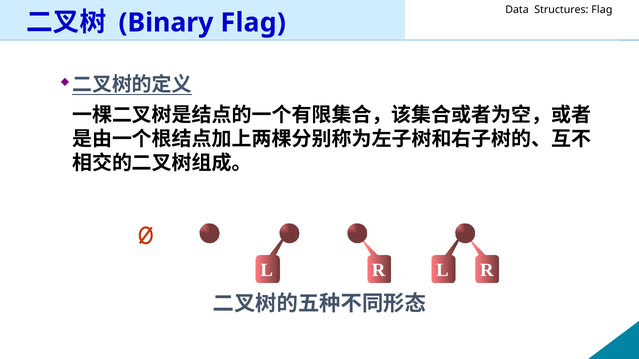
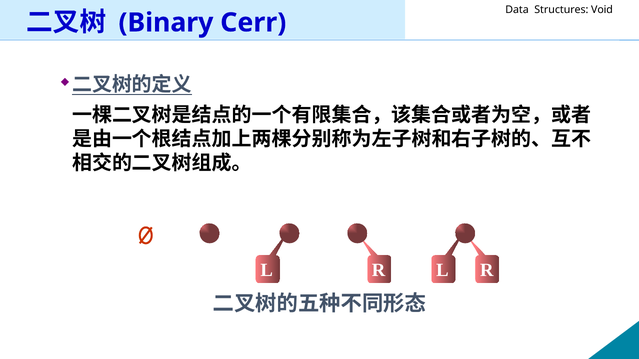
Flag at (602, 10): Flag -> Void
Binary Flag: Flag -> Cerr
